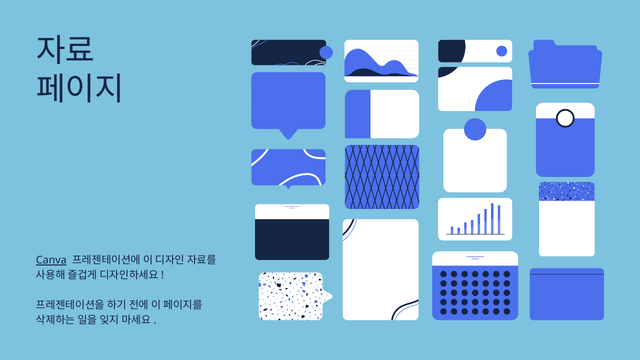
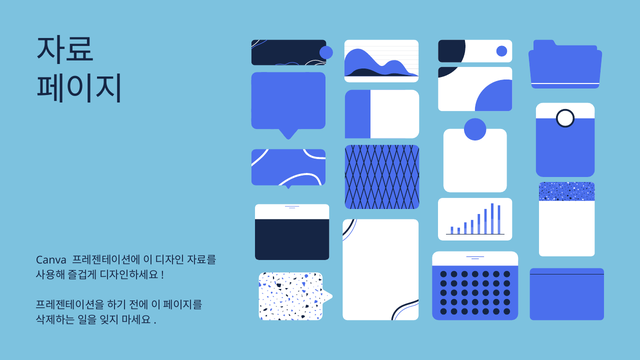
Canva underline: present -> none
